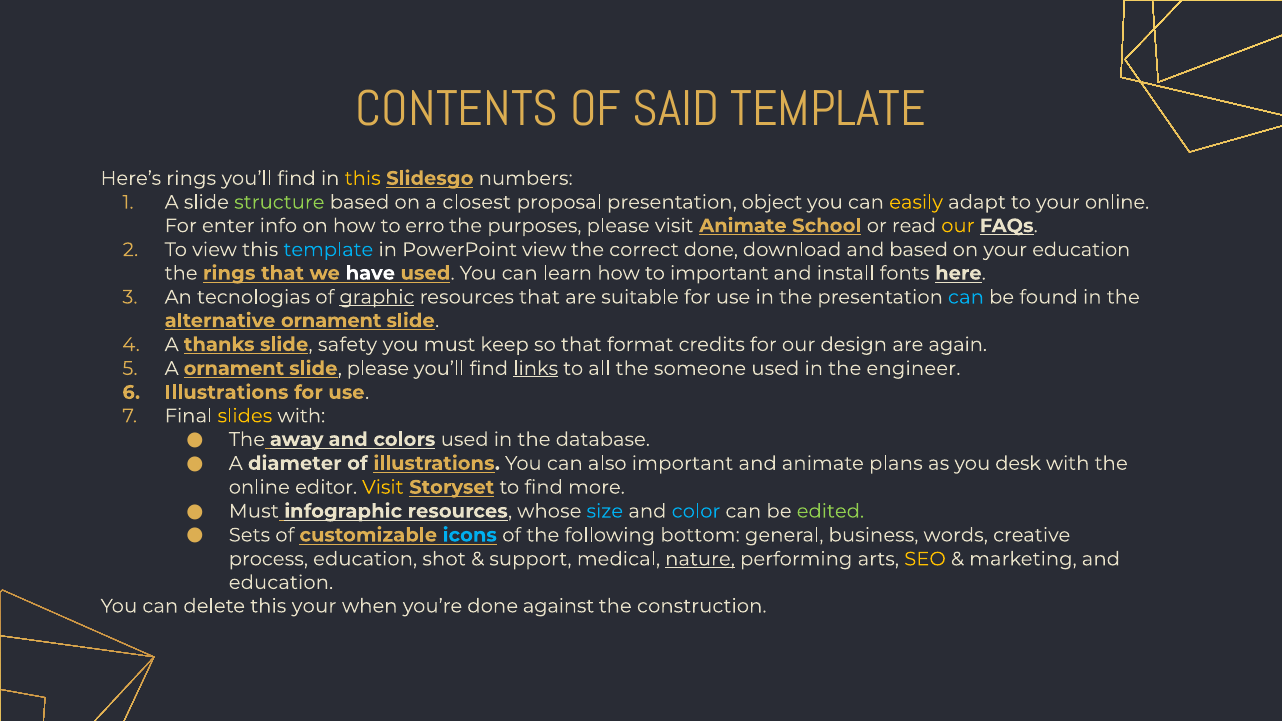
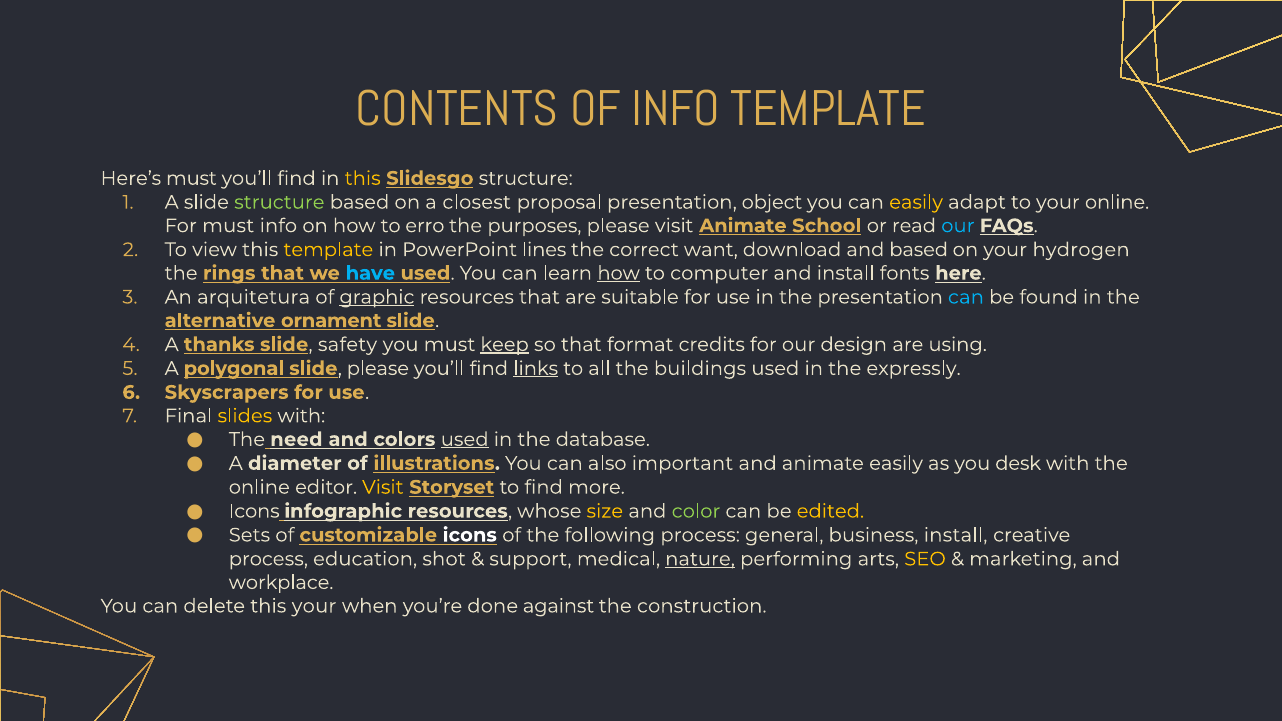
OF SAID: SAID -> INFO
Here’s rings: rings -> must
Slidesgo numbers: numbers -> structure
For enter: enter -> must
our at (958, 226) colour: yellow -> light blue
template at (328, 250) colour: light blue -> yellow
PowerPoint view: view -> lines
correct done: done -> want
your education: education -> hydrogen
have colour: white -> light blue
how at (619, 273) underline: none -> present
to important: important -> computer
tecnologias: tecnologias -> arquitetura
keep underline: none -> present
again: again -> using
A ornament: ornament -> polygonal
someone: someone -> buildings
engineer: engineer -> expressly
Illustrations at (227, 392): Illustrations -> Skyscrapers
away: away -> need
used at (465, 440) underline: none -> present
animate plans: plans -> easily
Must at (254, 511): Must -> Icons
size colour: light blue -> yellow
color colour: light blue -> light green
edited colour: light green -> yellow
icons at (470, 535) colour: light blue -> white
following bottom: bottom -> process
business words: words -> install
education at (281, 583): education -> workplace
